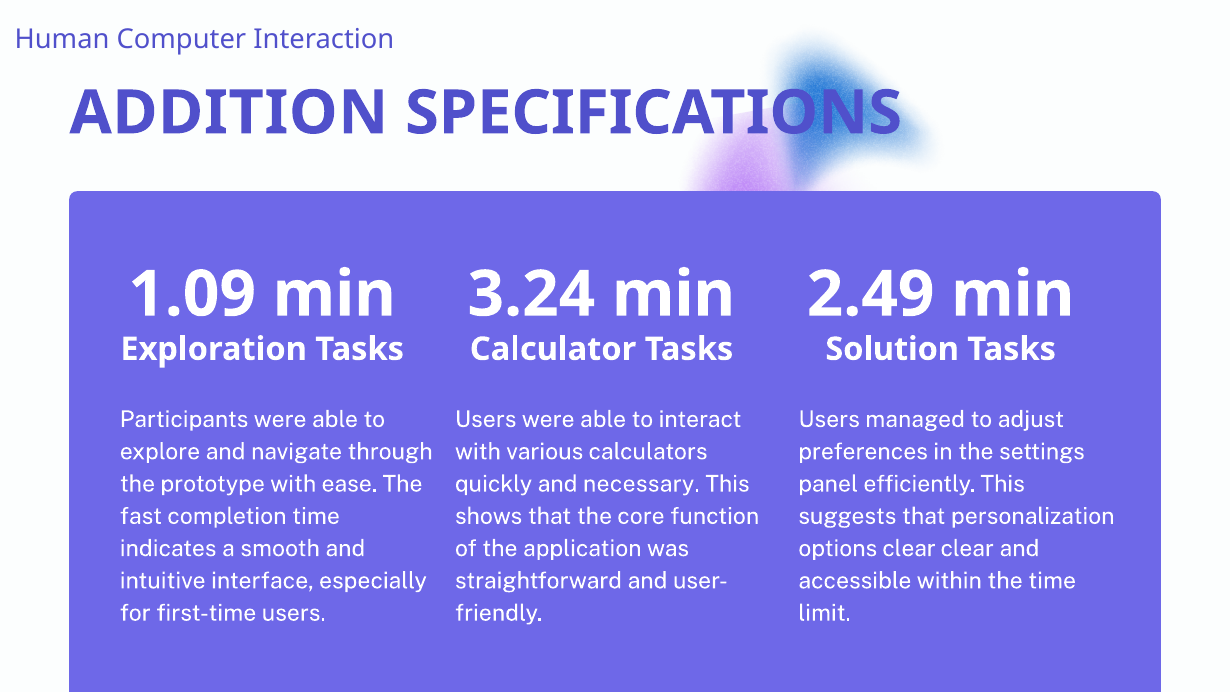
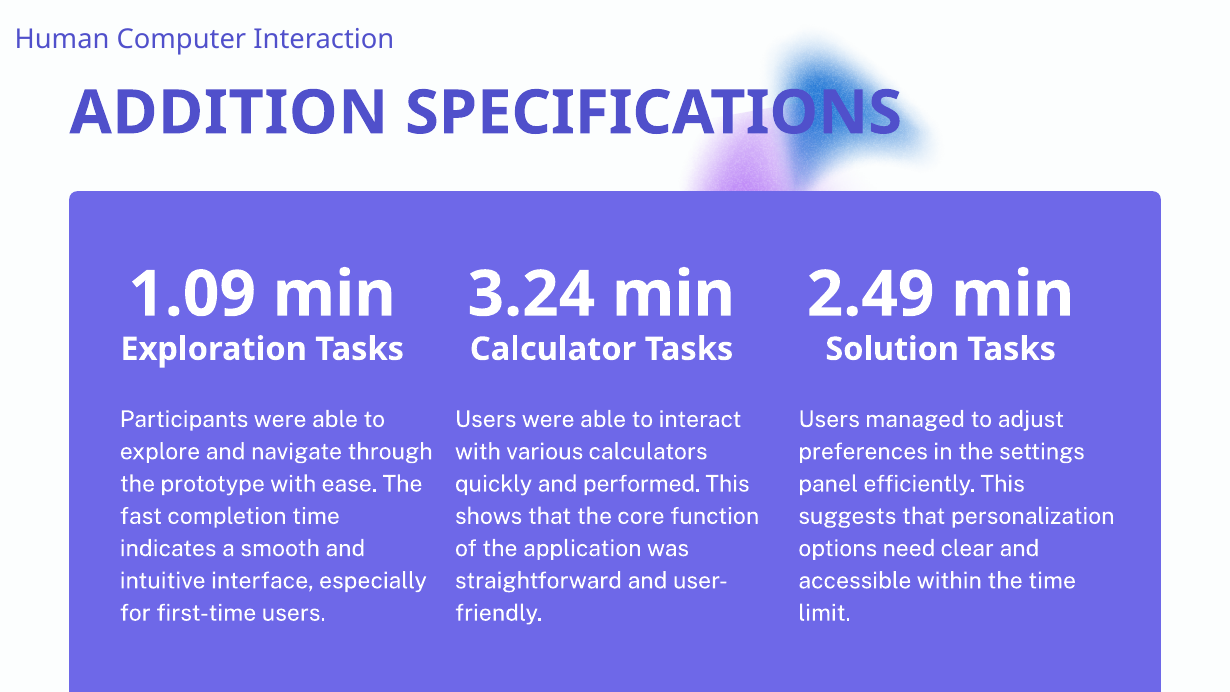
necessary: necessary -> performed
options clear: clear -> need
